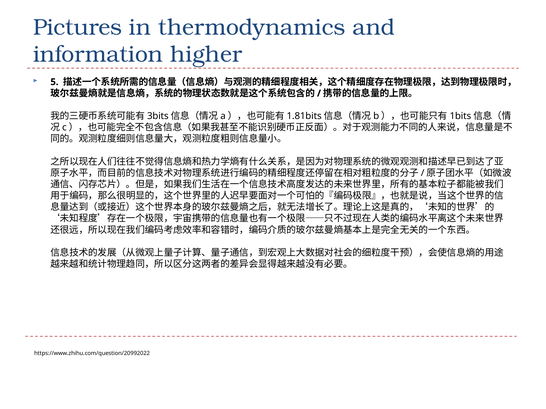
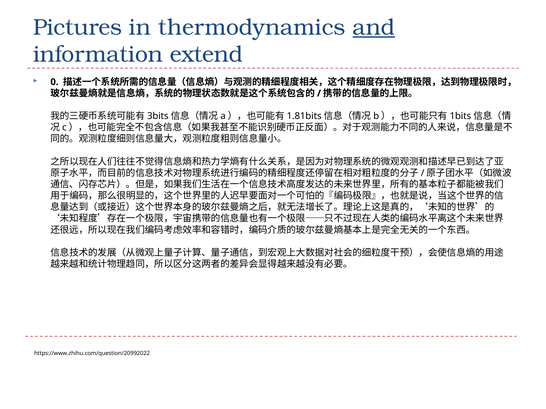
and underline: none -> present
higher: higher -> extend
5: 5 -> 0
